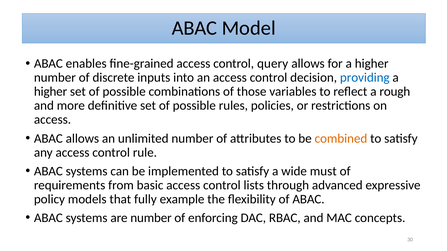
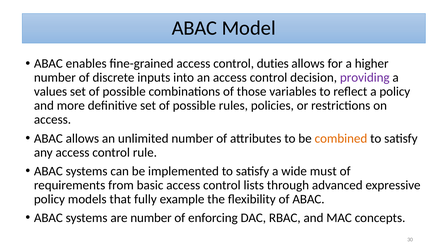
query: query -> duties
providing colour: blue -> purple
higher at (51, 92): higher -> values
a rough: rough -> policy
